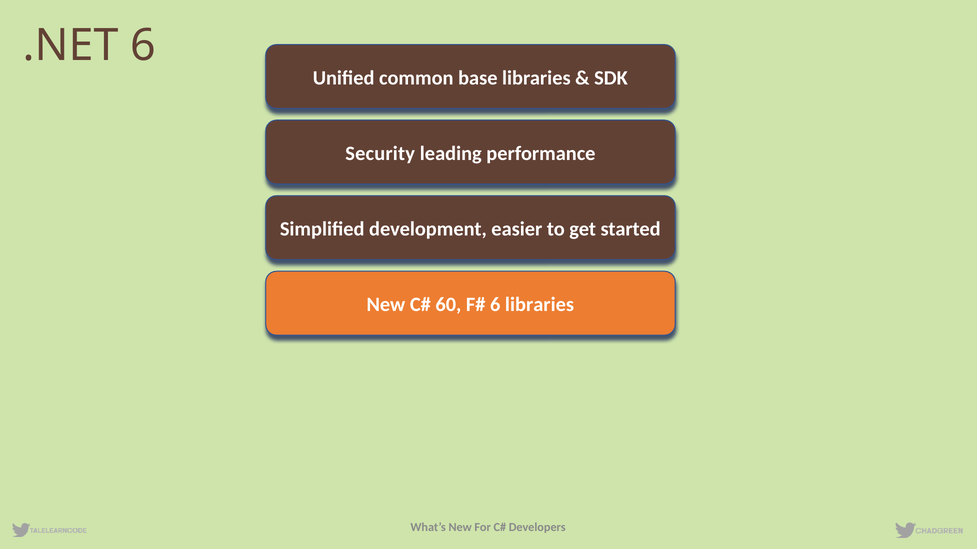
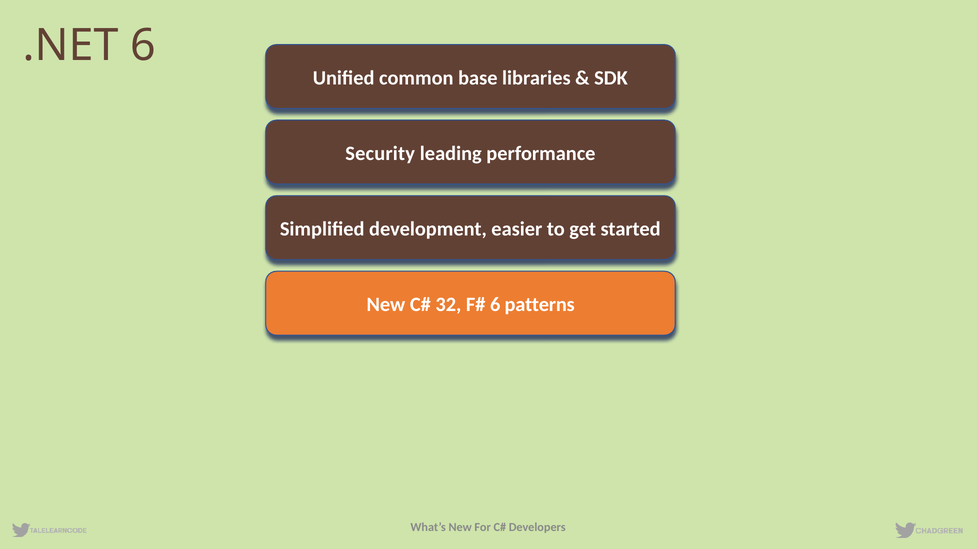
60: 60 -> 32
6 libraries: libraries -> patterns
